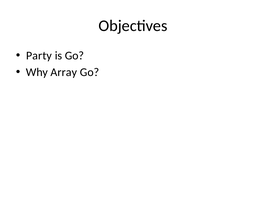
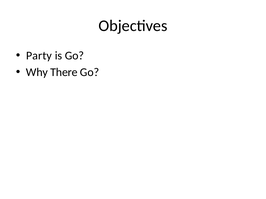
Array: Array -> There
